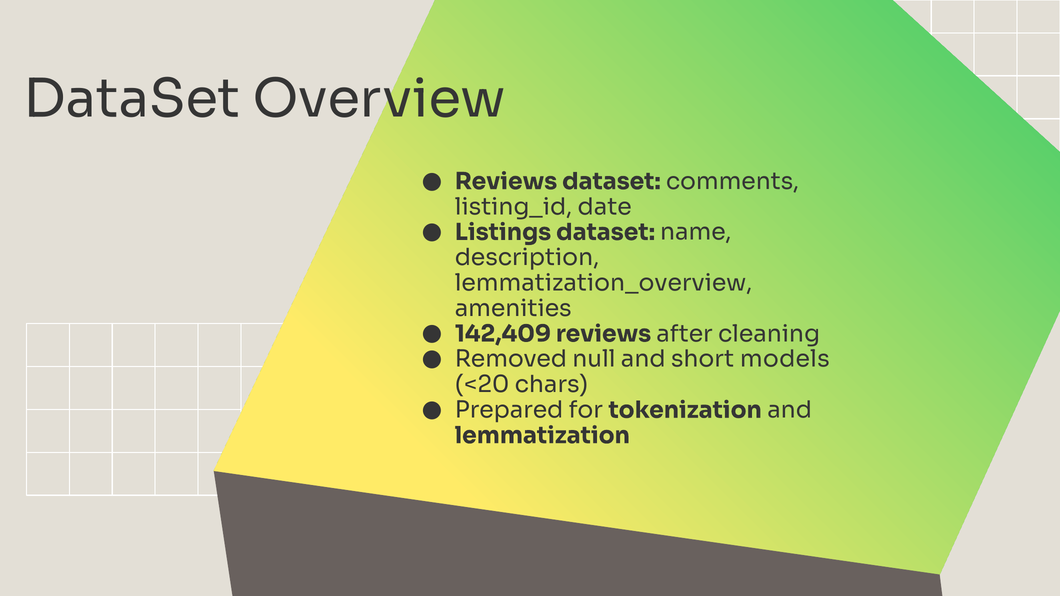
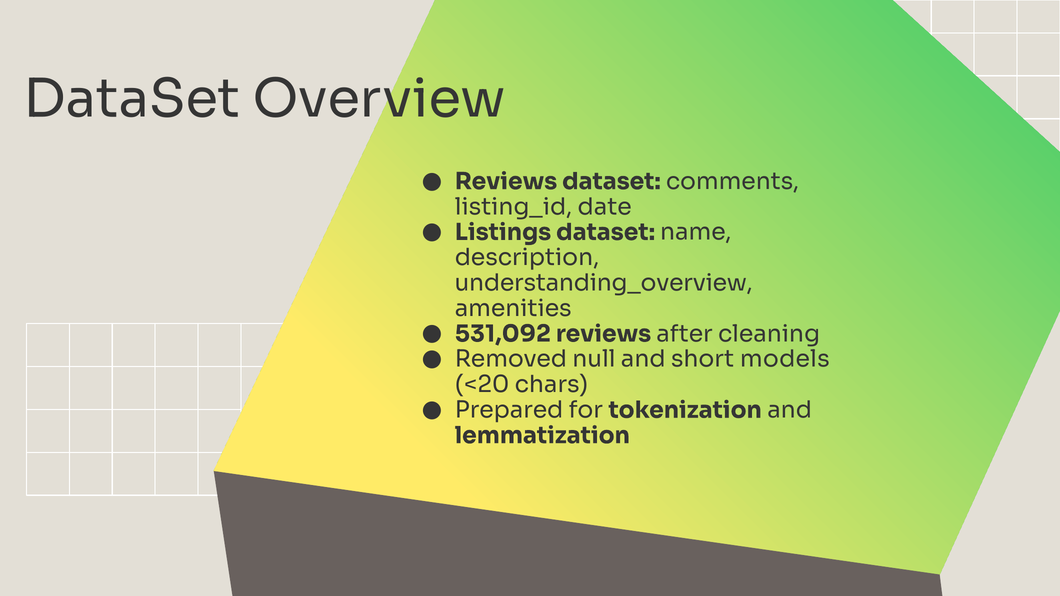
lemmatization_overview: lemmatization_overview -> understanding_overview
142,409: 142,409 -> 531,092
